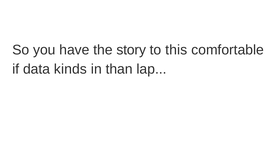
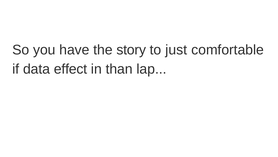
this: this -> just
kinds: kinds -> effect
